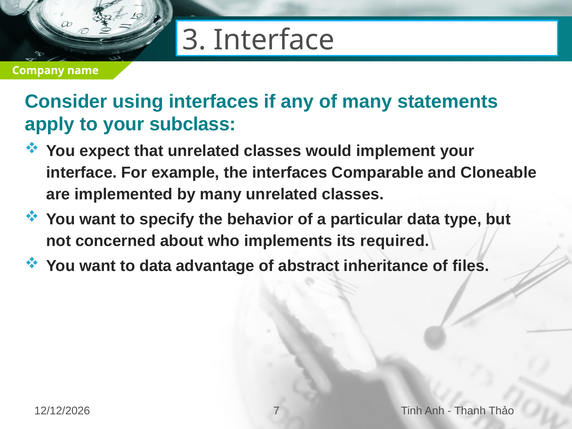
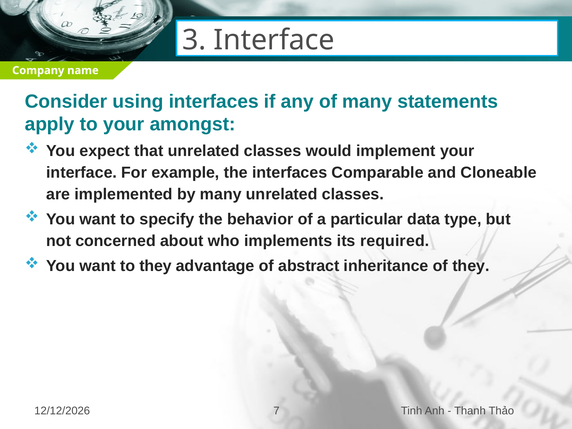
subclass: subclass -> amongst
to data: data -> they
of files: files -> they
